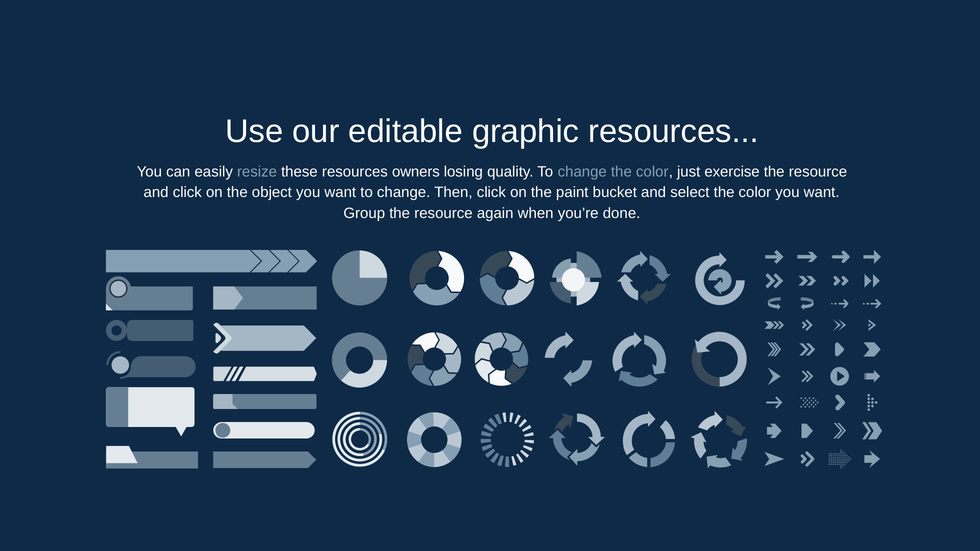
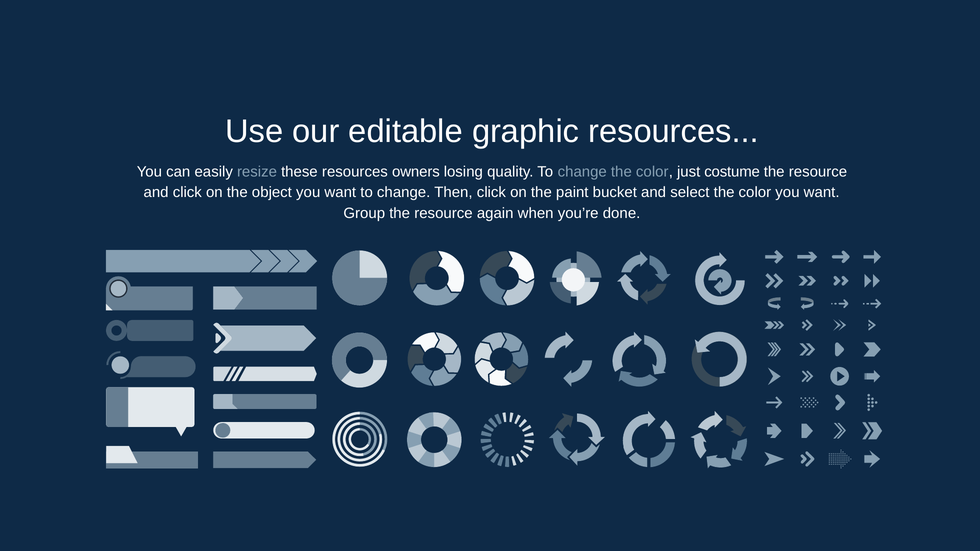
exercise: exercise -> costume
